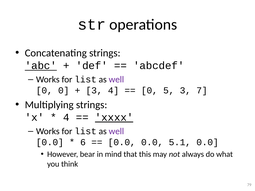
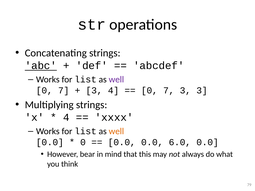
0 at (64, 91): 0 -> 7
5 at (169, 91): 5 -> 7
3 7: 7 -> 3
xxxx underline: present -> none
well at (116, 131) colour: purple -> orange
6 at (83, 142): 6 -> 0
5.1: 5.1 -> 6.0
